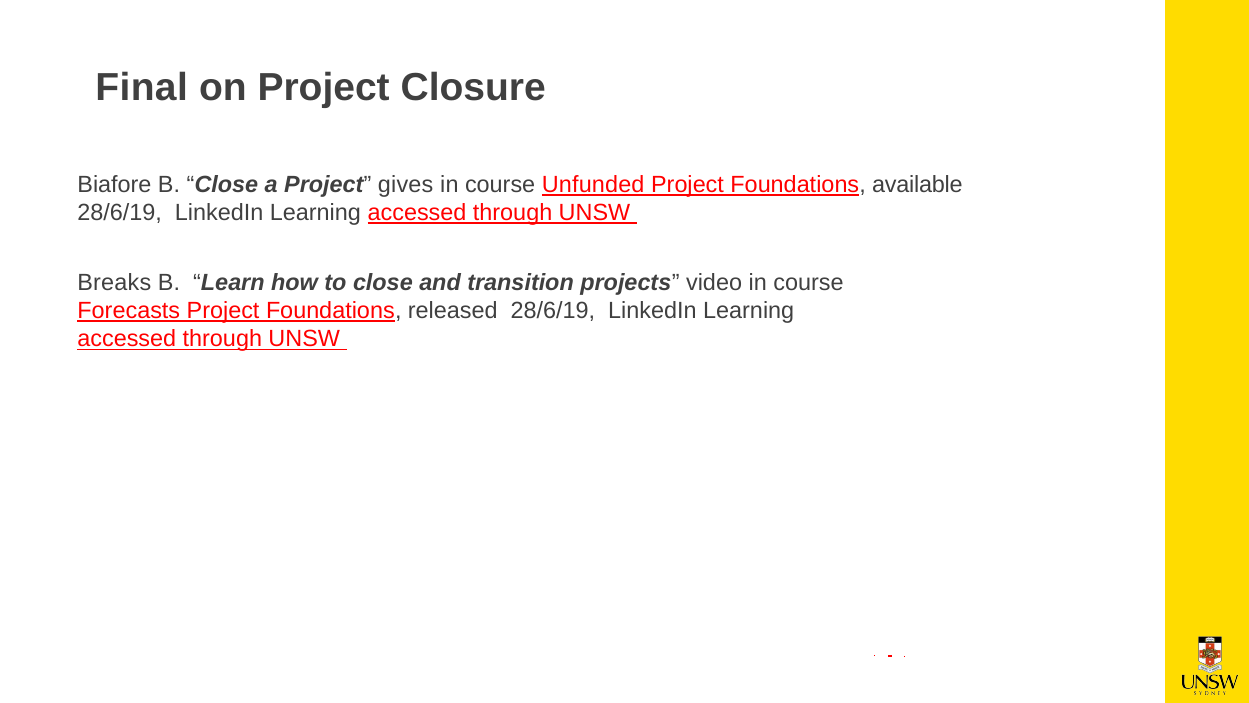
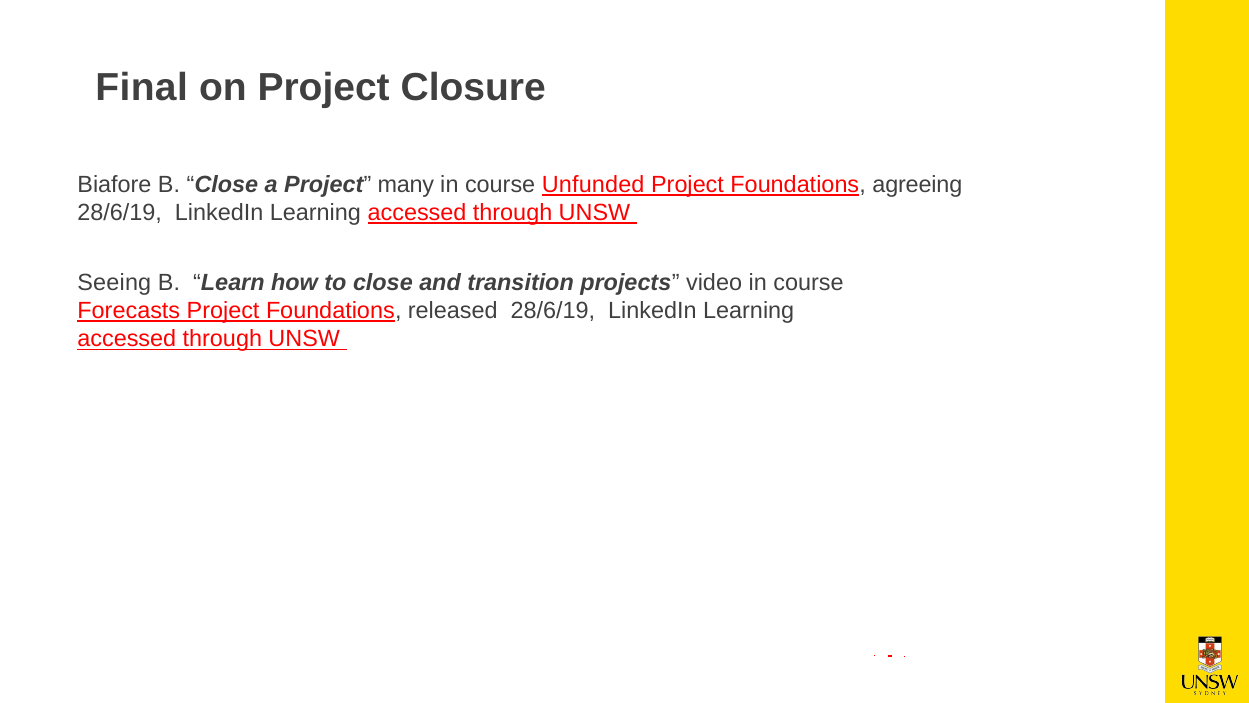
gives: gives -> many
available: available -> agreeing
Breaks: Breaks -> Seeing
